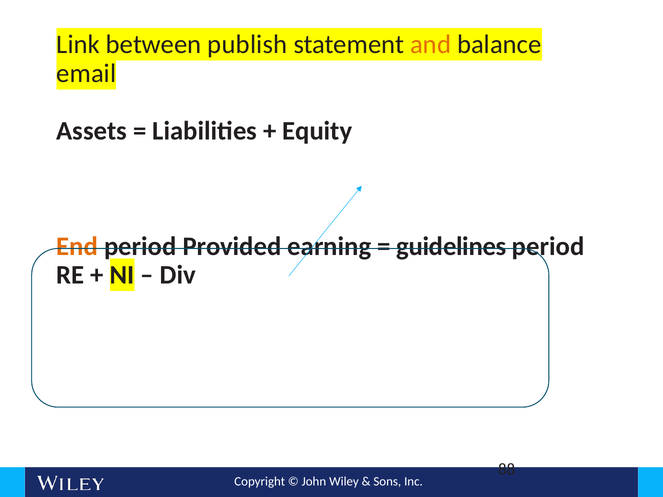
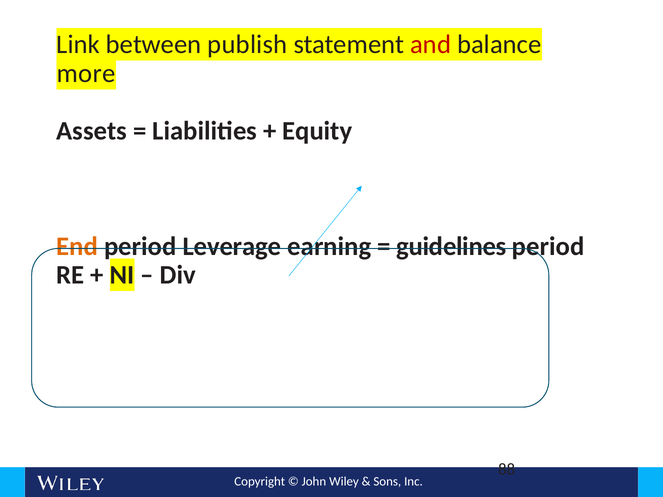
and colour: orange -> red
email: email -> more
Provided: Provided -> Leverage
